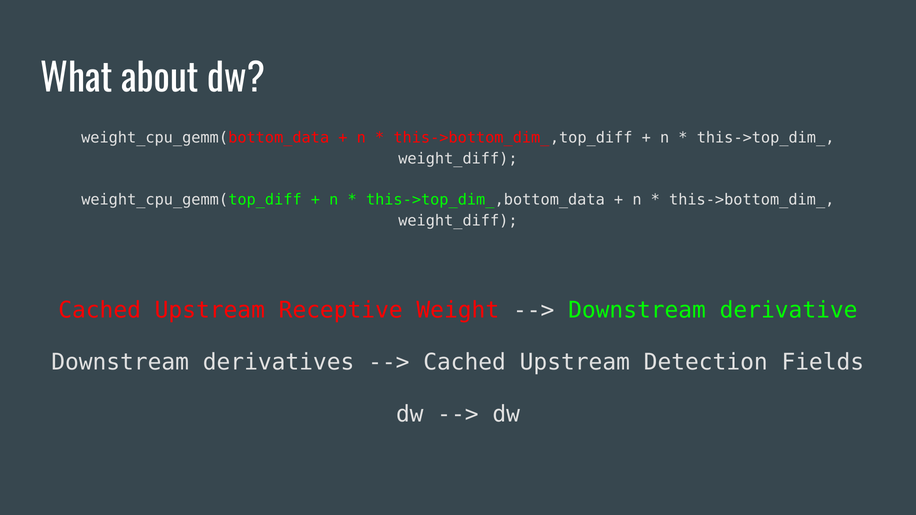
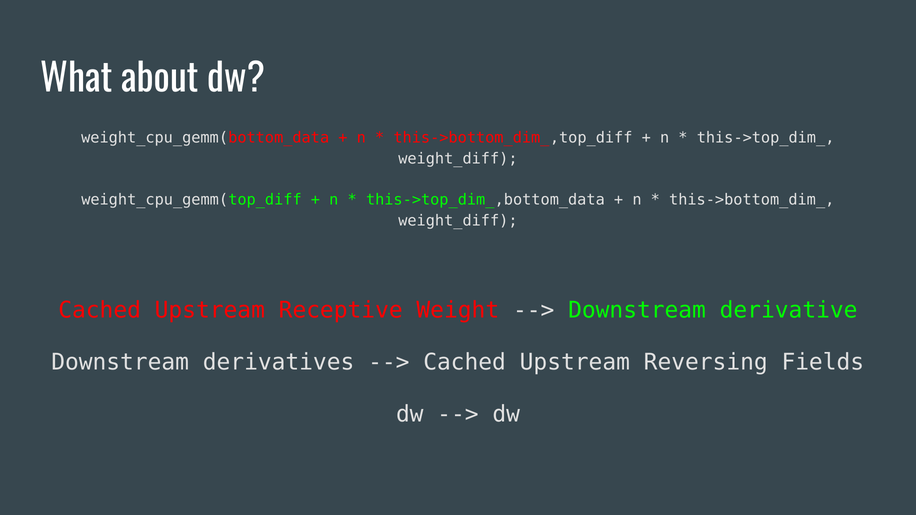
Detection: Detection -> Reversing
